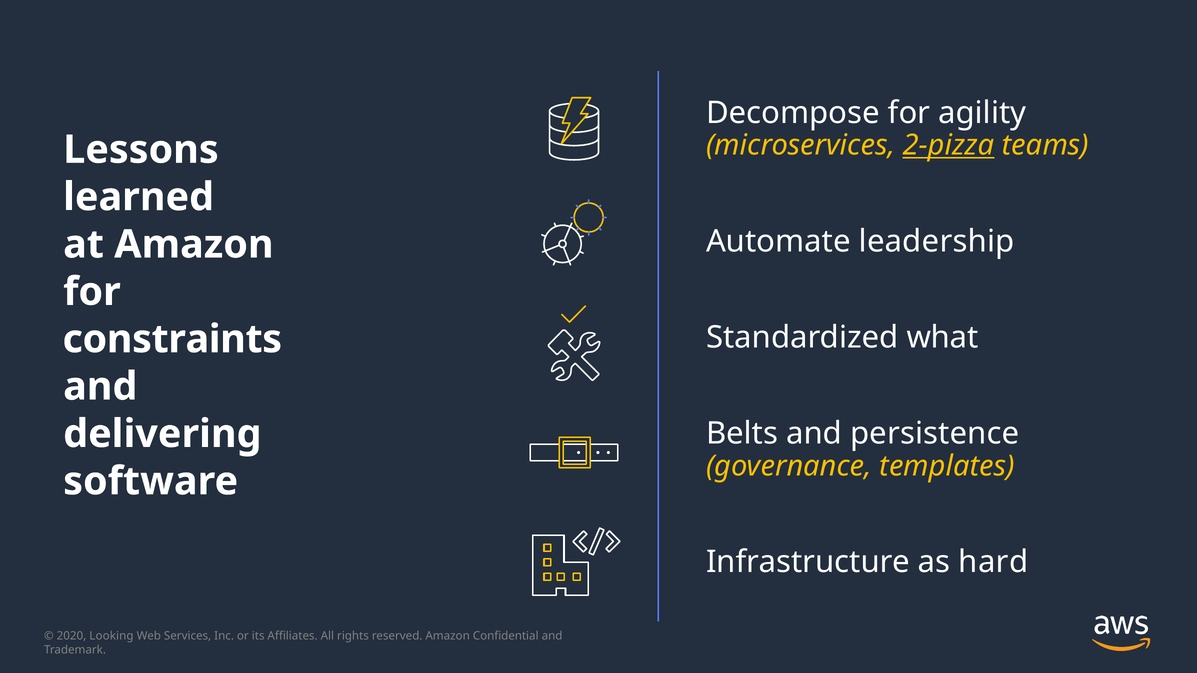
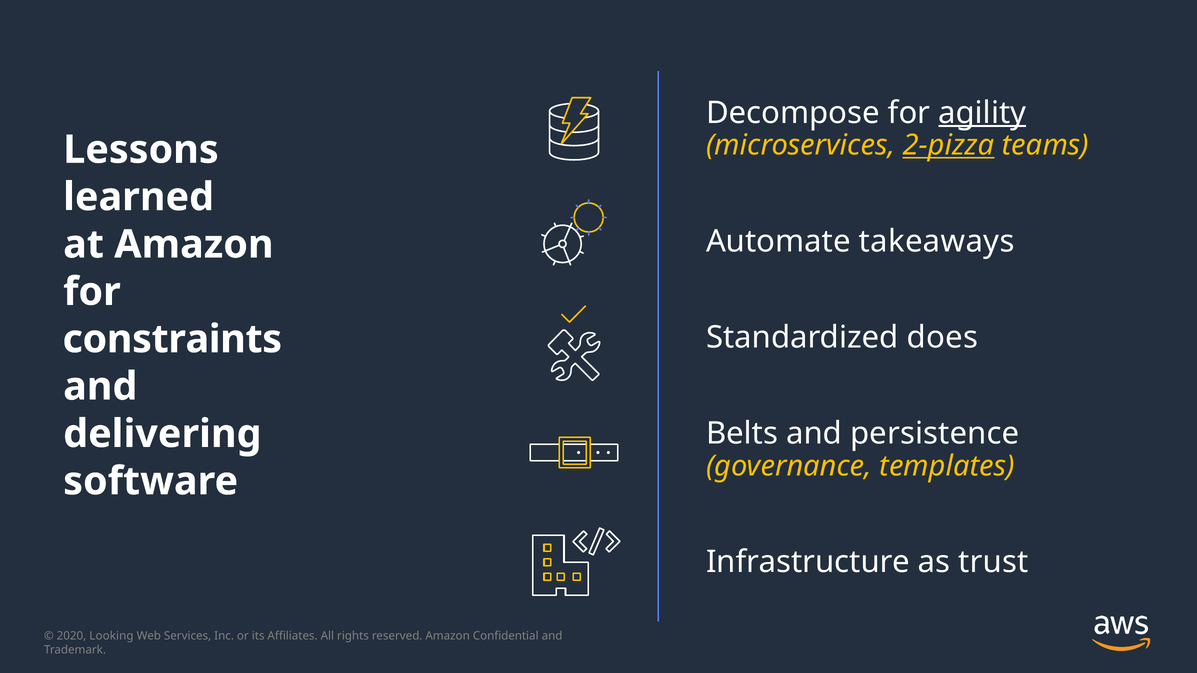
agility underline: none -> present
leadership: leadership -> takeaways
what: what -> does
hard: hard -> trust
